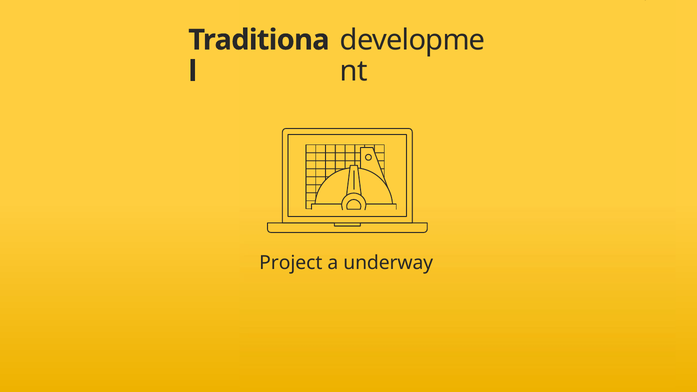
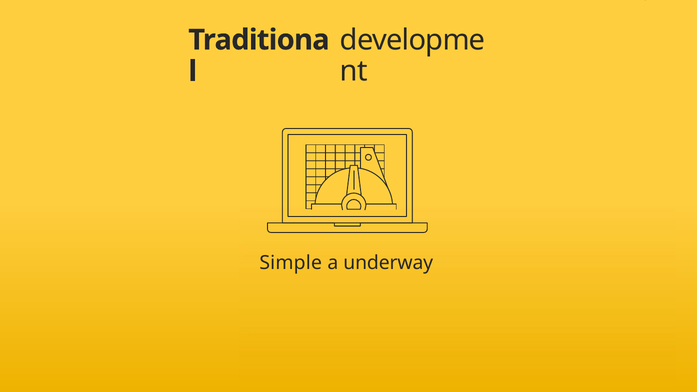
Project: Project -> Simple
